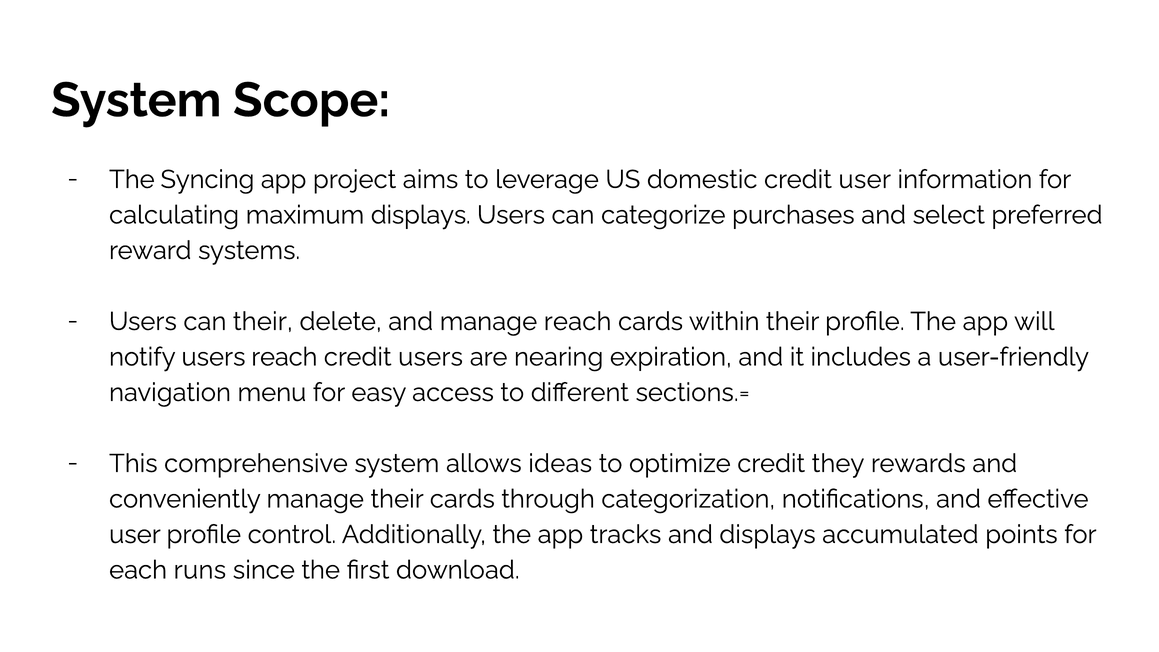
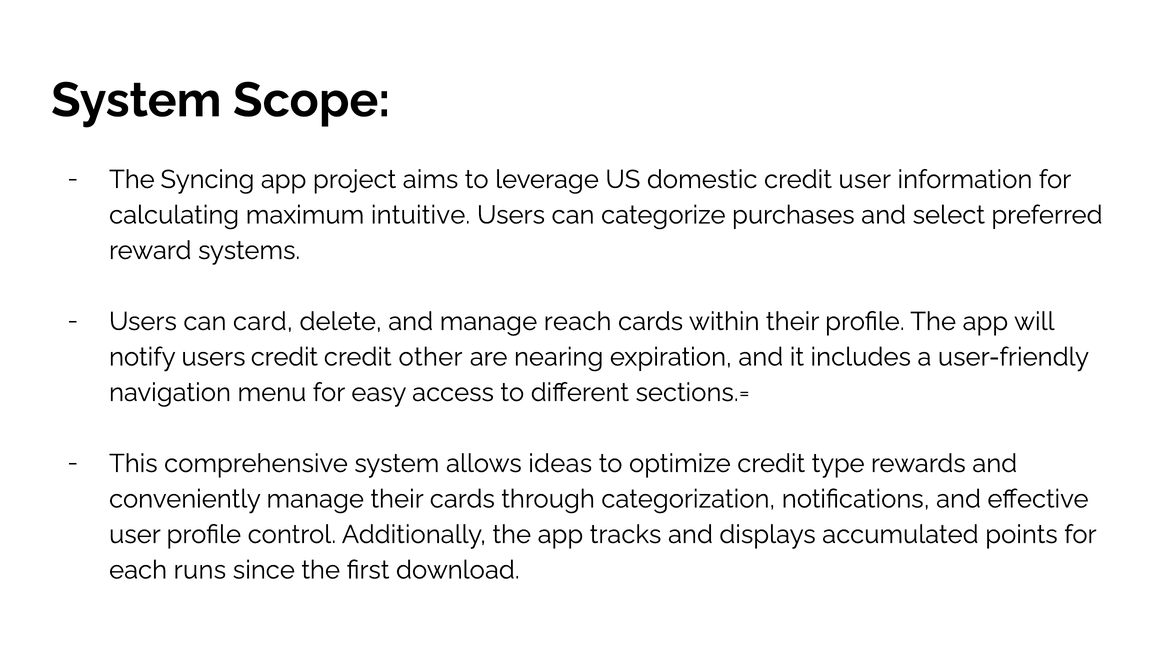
maximum displays: displays -> intuitive
can their: their -> card
users reach: reach -> credit
credit users: users -> other
they: they -> type
